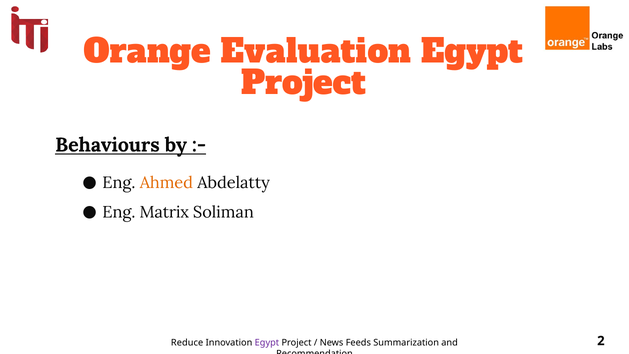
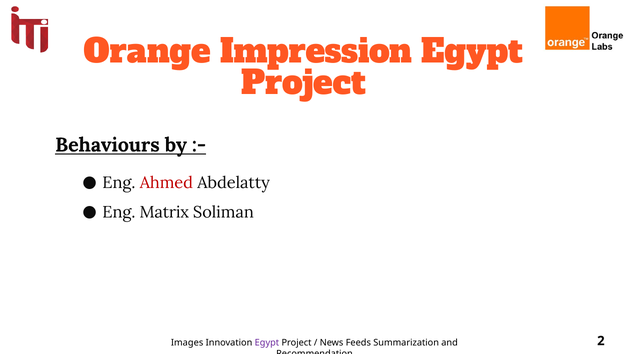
Evaluation: Evaluation -> Impression
Ahmed colour: orange -> red
Reduce: Reduce -> Images
